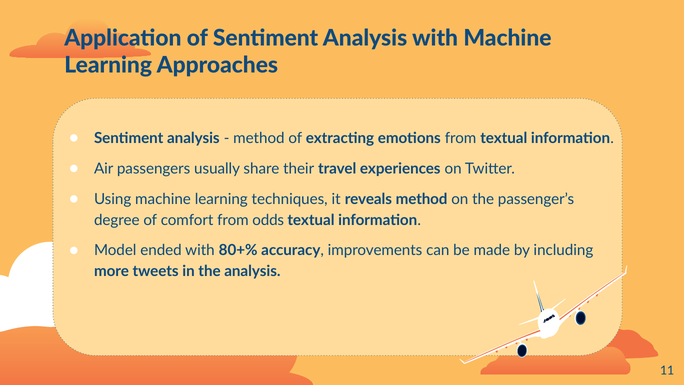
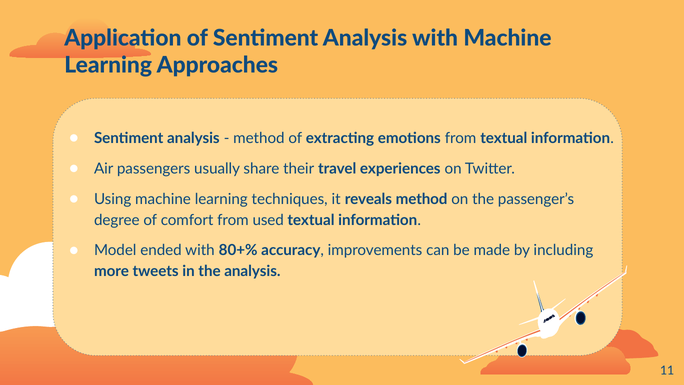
odds: odds -> used
